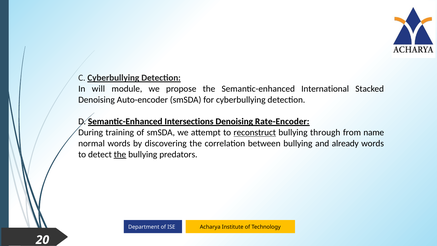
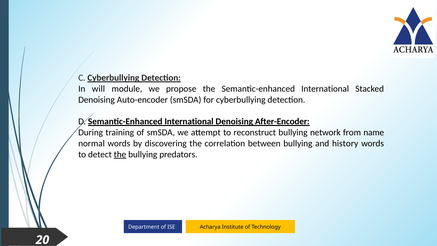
D Semantic-Enhanced Intersections: Intersections -> International
Rate-Encoder: Rate-Encoder -> After-Encoder
reconstruct underline: present -> none
through: through -> network
already: already -> history
